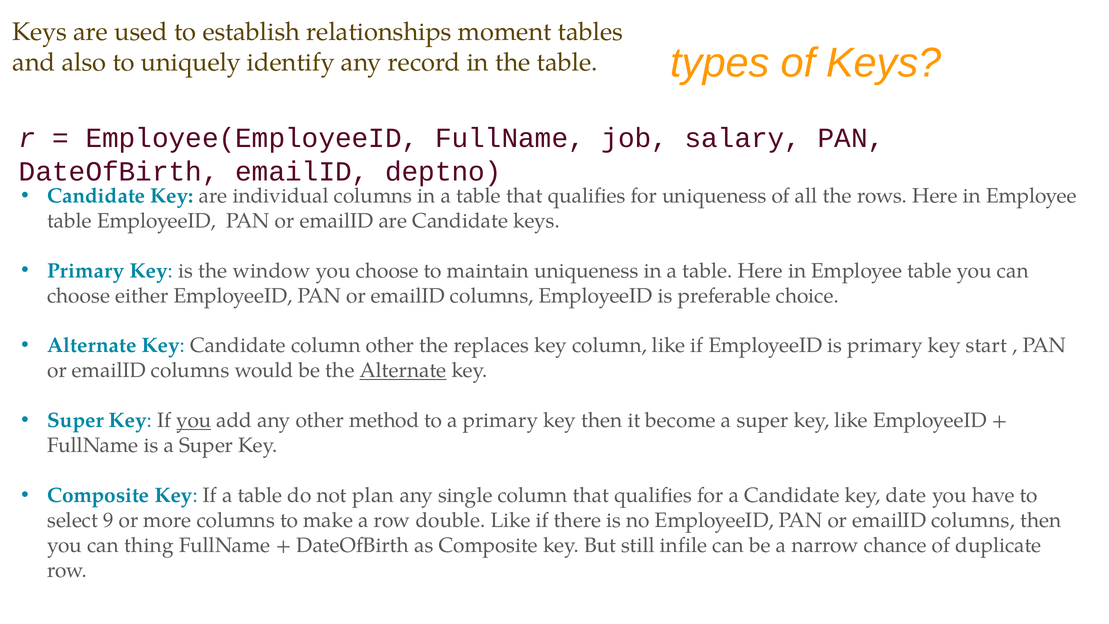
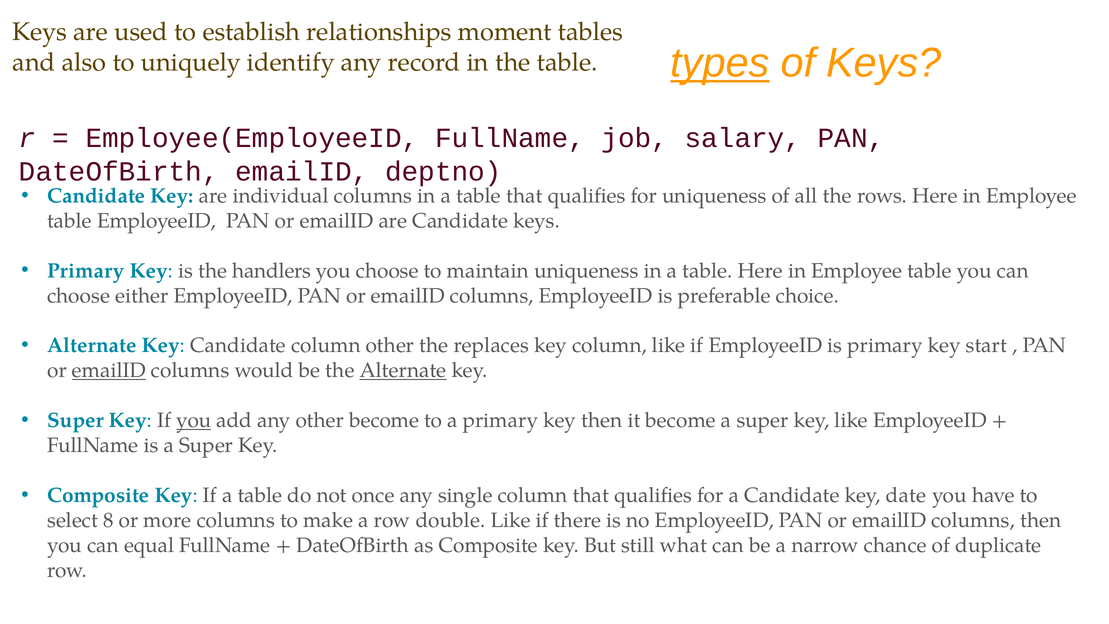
types underline: none -> present
window: window -> handlers
emailID at (109, 370) underline: none -> present
other method: method -> become
plan: plan -> once
9: 9 -> 8
thing: thing -> equal
infile: infile -> what
